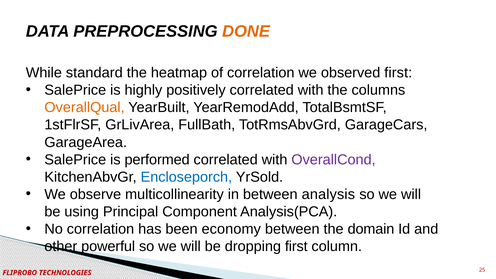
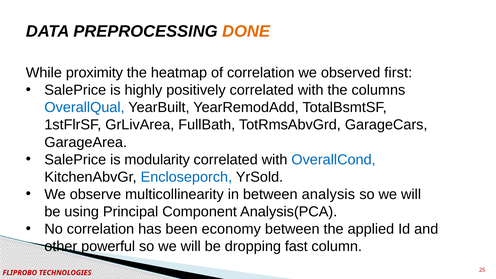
standard: standard -> proximity
OverallQual colour: orange -> blue
performed: performed -> modularity
OverallCond colour: purple -> blue
domain: domain -> applied
dropping first: first -> fast
